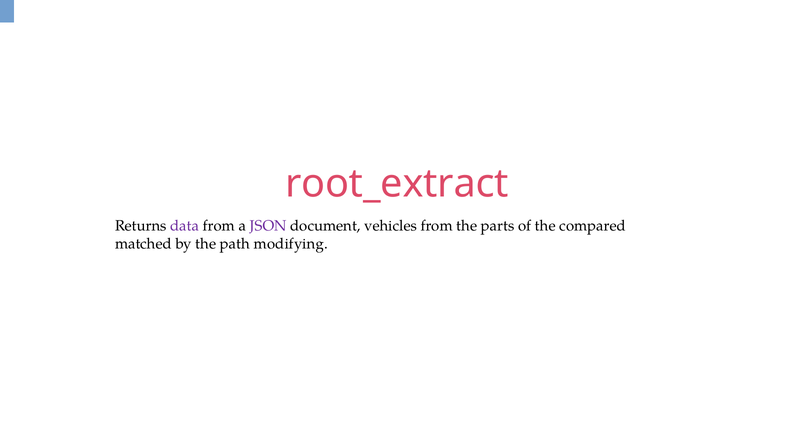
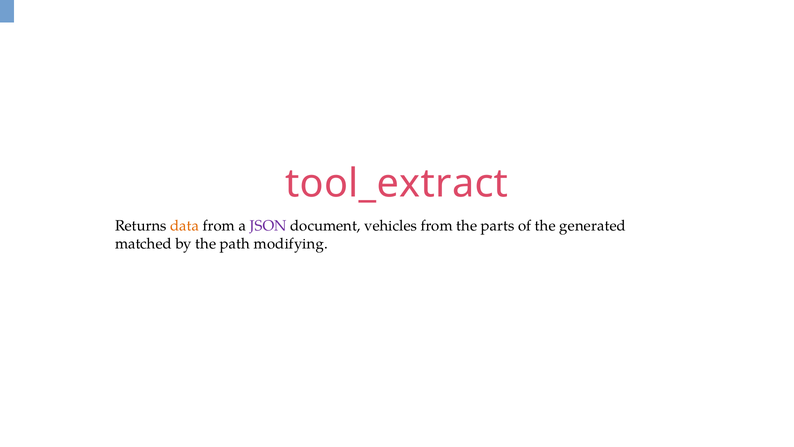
root_extract: root_extract -> tool_extract
data colour: purple -> orange
compared: compared -> generated
